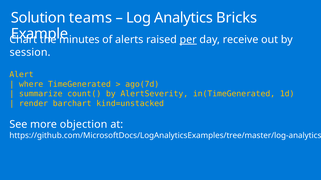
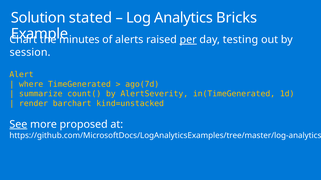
teams: teams -> stated
receive: receive -> testing
See underline: none -> present
objection: objection -> proposed
